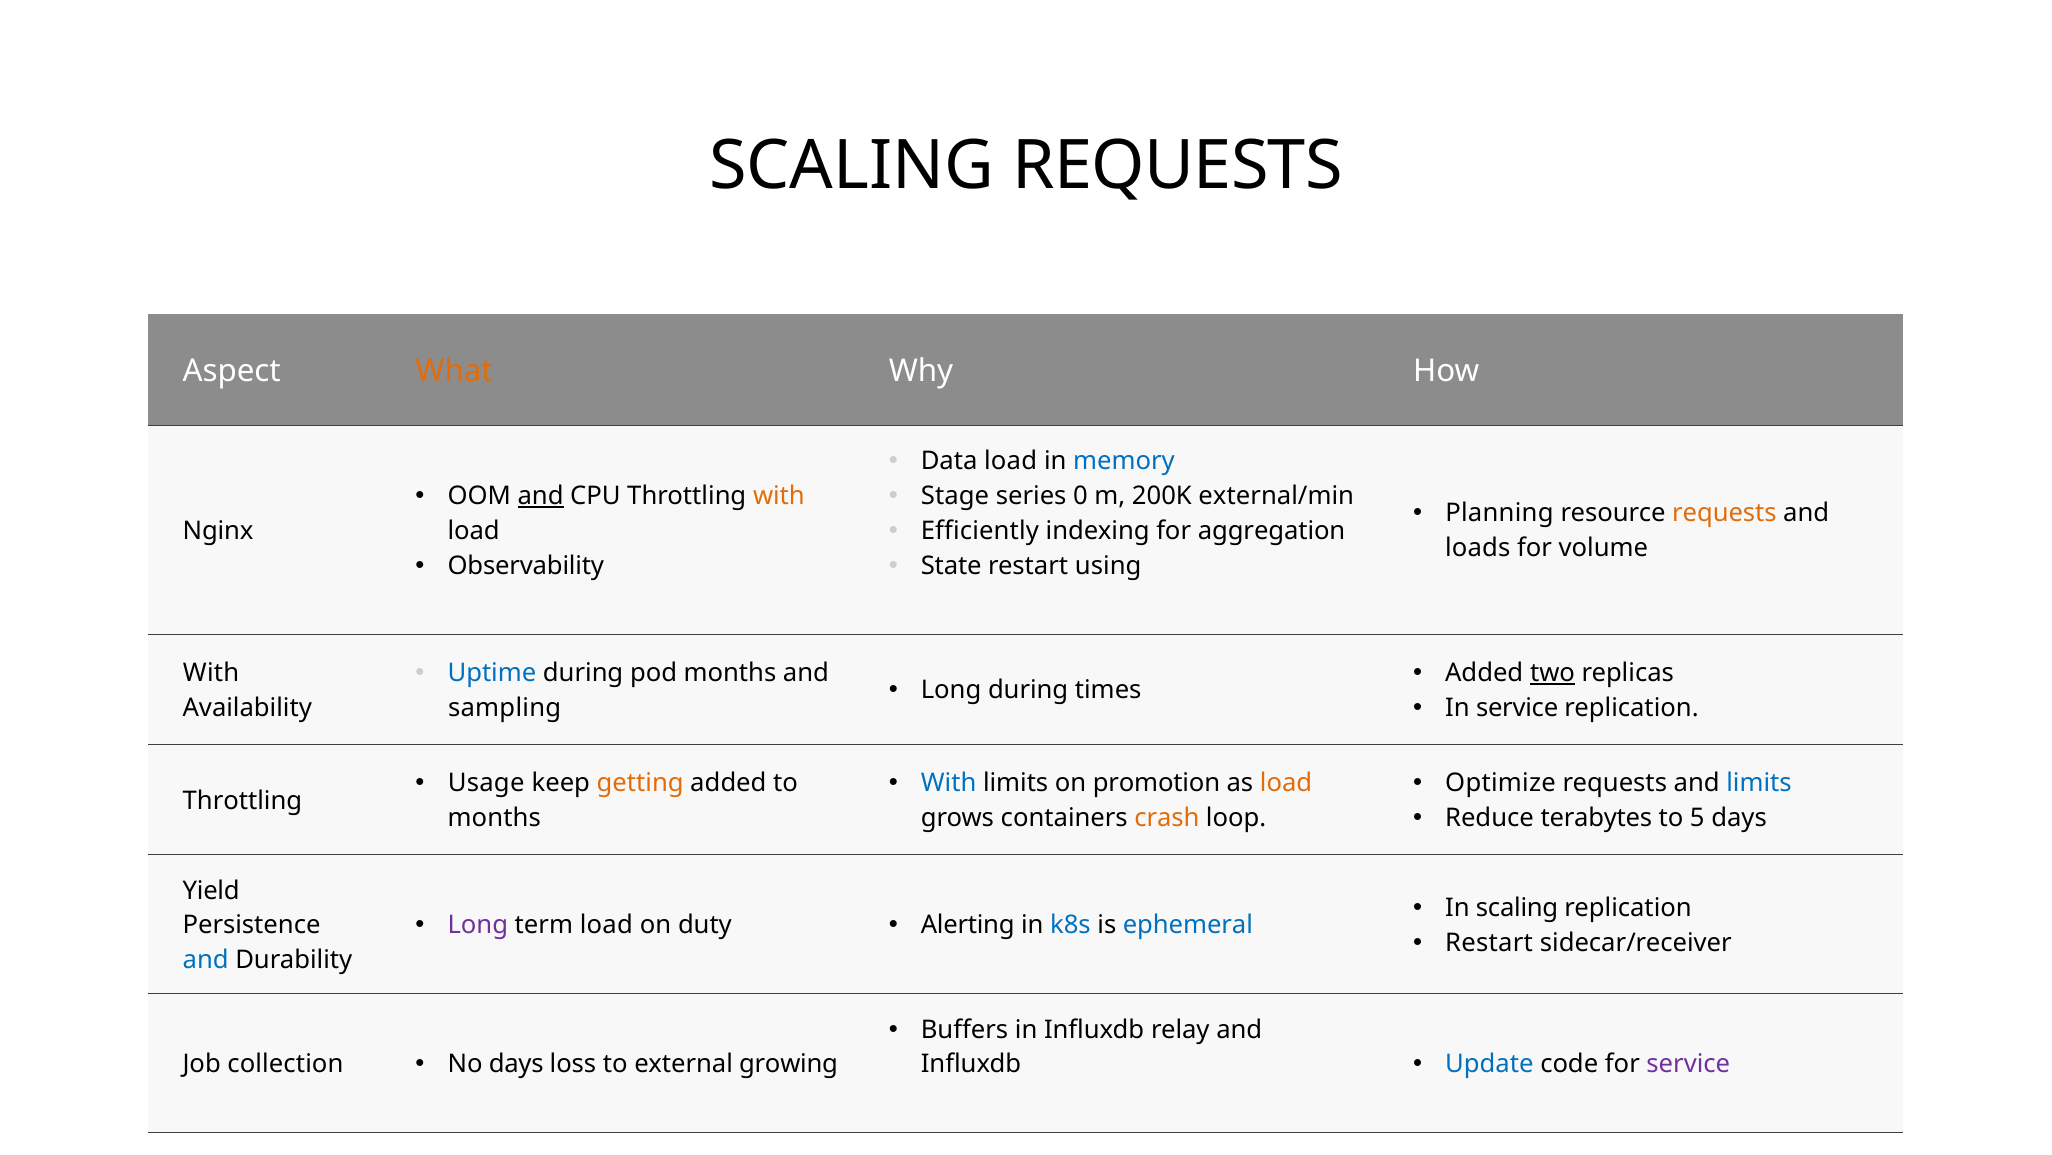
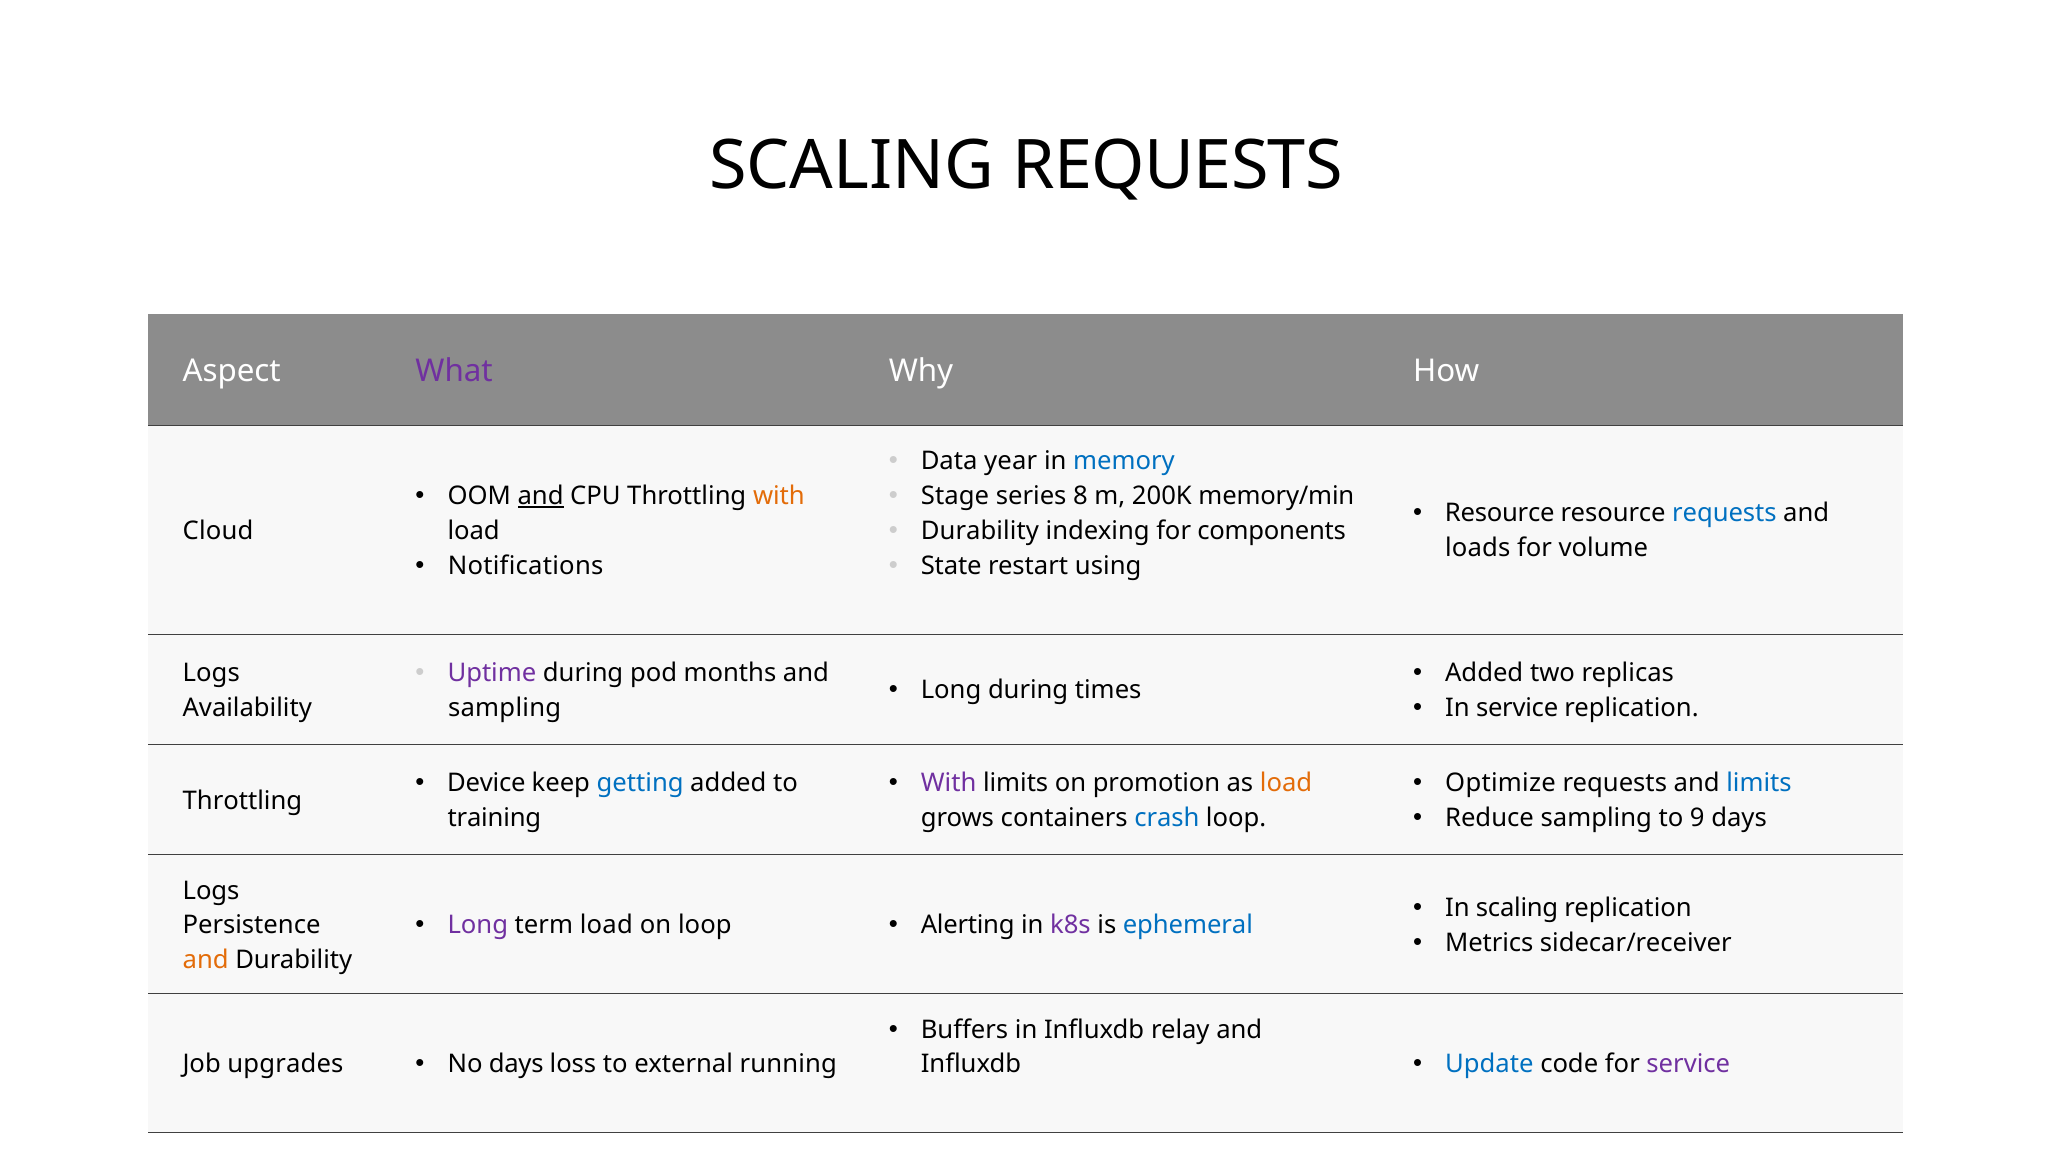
What colour: orange -> purple
Data load: load -> year
0: 0 -> 8
external/min: external/min -> memory/min
Planning at (1499, 513): Planning -> Resource
requests at (1724, 513) colour: orange -> blue
Efficiently at (980, 530): Efficiently -> Durability
aggregation: aggregation -> components
Nginx: Nginx -> Cloud
Observability: Observability -> Notifications
Uptime colour: blue -> purple
two underline: present -> none
With at (211, 672): With -> Logs
Usage: Usage -> Device
getting colour: orange -> blue
With at (949, 783) colour: blue -> purple
Reduce terabytes: terabytes -> sampling
5: 5 -> 9
months at (494, 818): months -> training
crash colour: orange -> blue
Yield at (211, 890): Yield -> Logs
on duty: duty -> loop
k8s colour: blue -> purple
Restart at (1489, 942): Restart -> Metrics
and at (206, 960) colour: blue -> orange
collection: collection -> upgrades
growing: growing -> running
